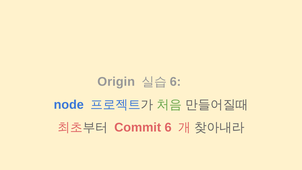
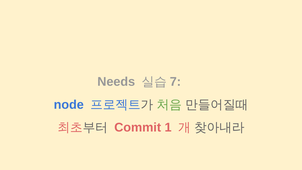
Origin: Origin -> Needs
6 at (175, 82): 6 -> 7
Commit 6: 6 -> 1
